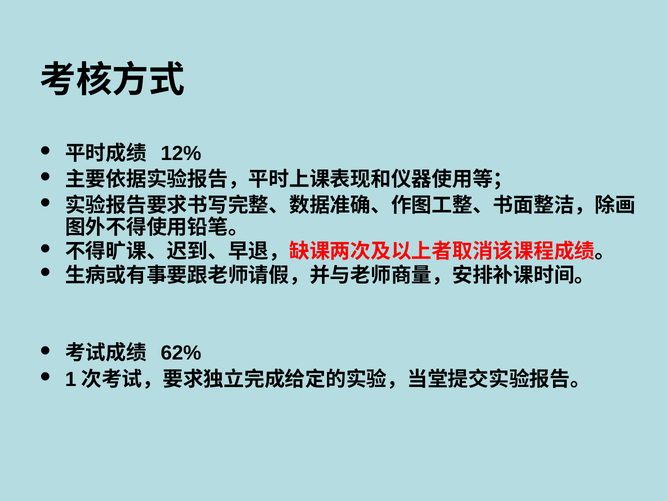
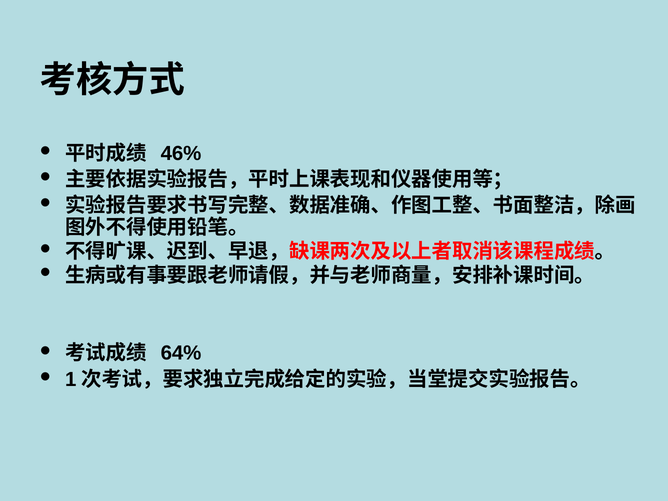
12%: 12% -> 46%
62%: 62% -> 64%
